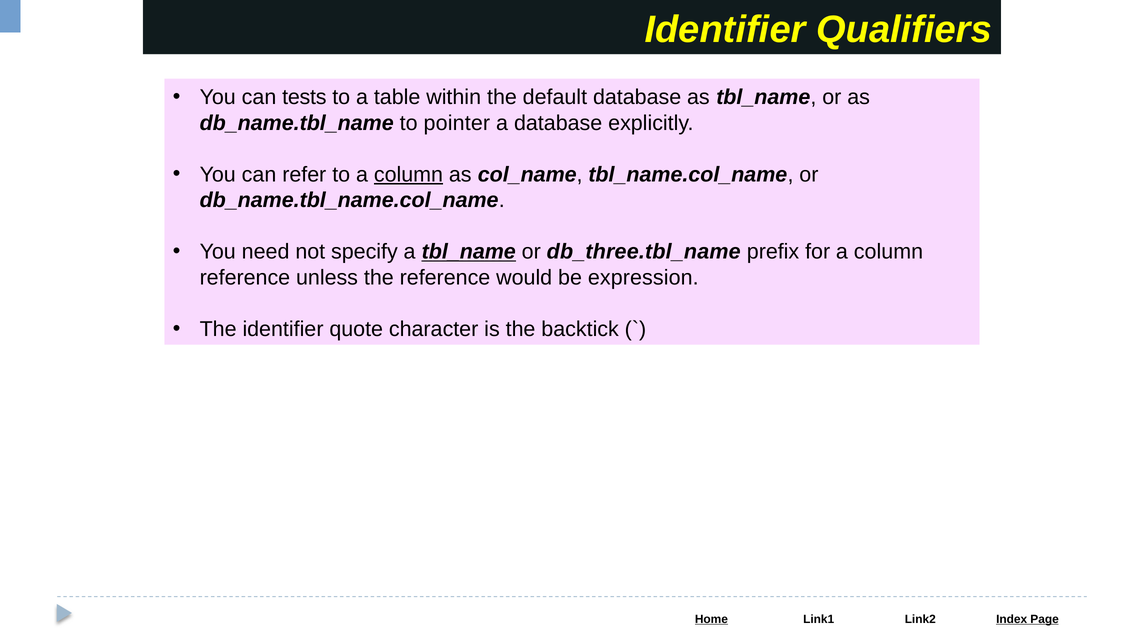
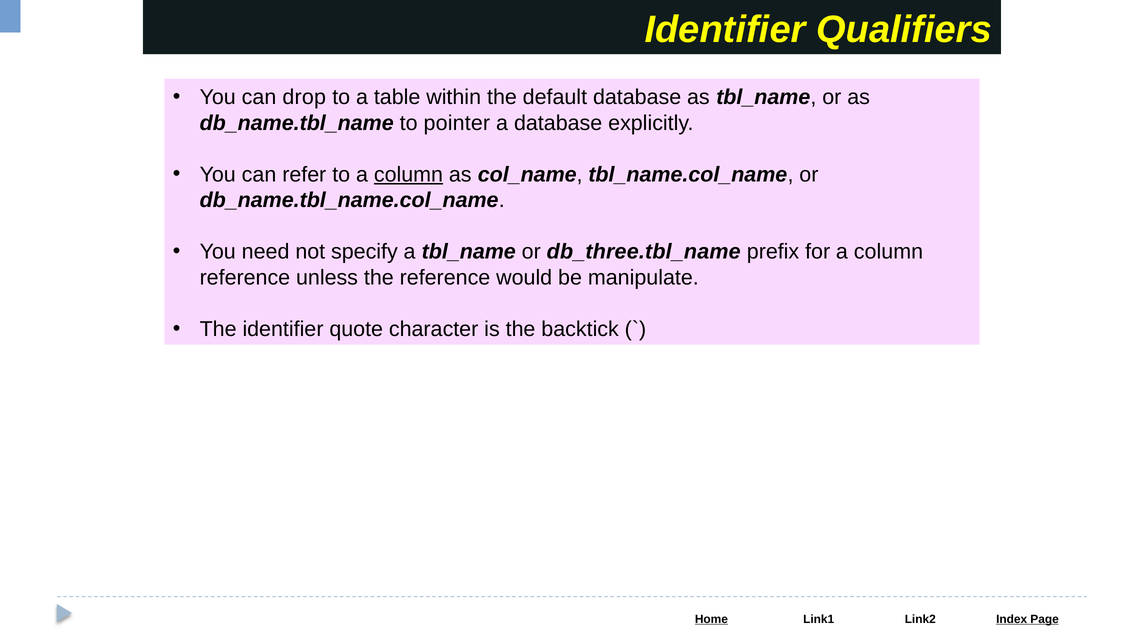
tests: tests -> drop
tbl_name at (469, 252) underline: present -> none
expression: expression -> manipulate
